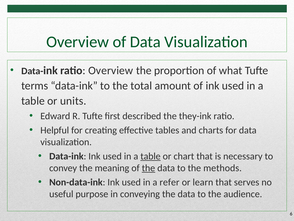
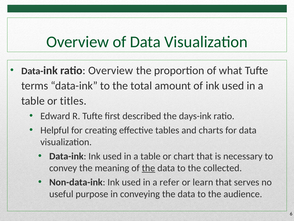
units: units -> titles
they-ink: they-ink -> days-ink
table at (150, 156) underline: present -> none
methods: methods -> collected
